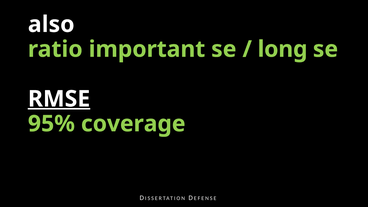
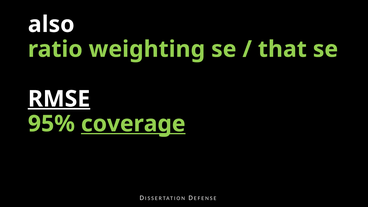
important: important -> weighting
long: long -> that
coverage underline: none -> present
